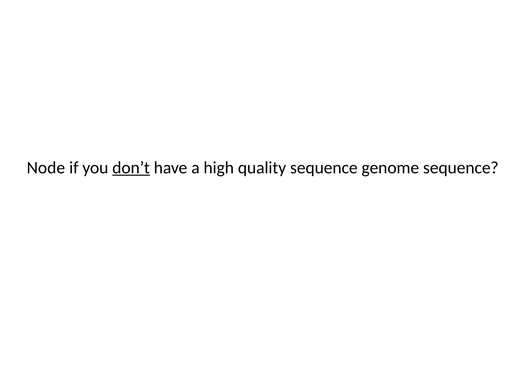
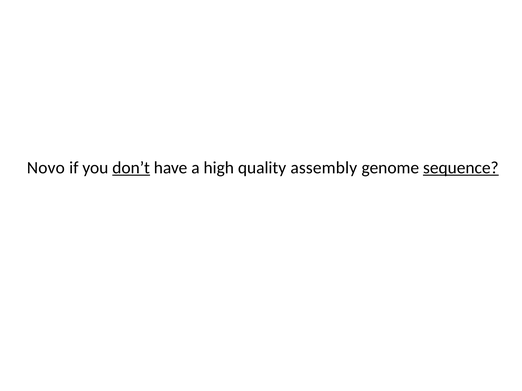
Node: Node -> Novo
quality sequence: sequence -> assembly
sequence at (461, 168) underline: none -> present
